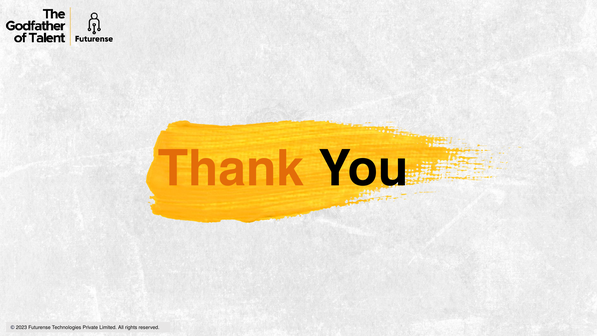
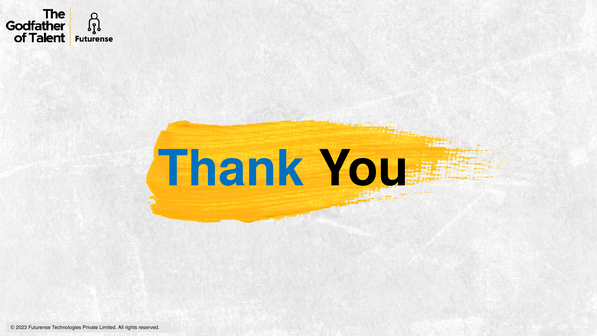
Thank colour: orange -> blue
